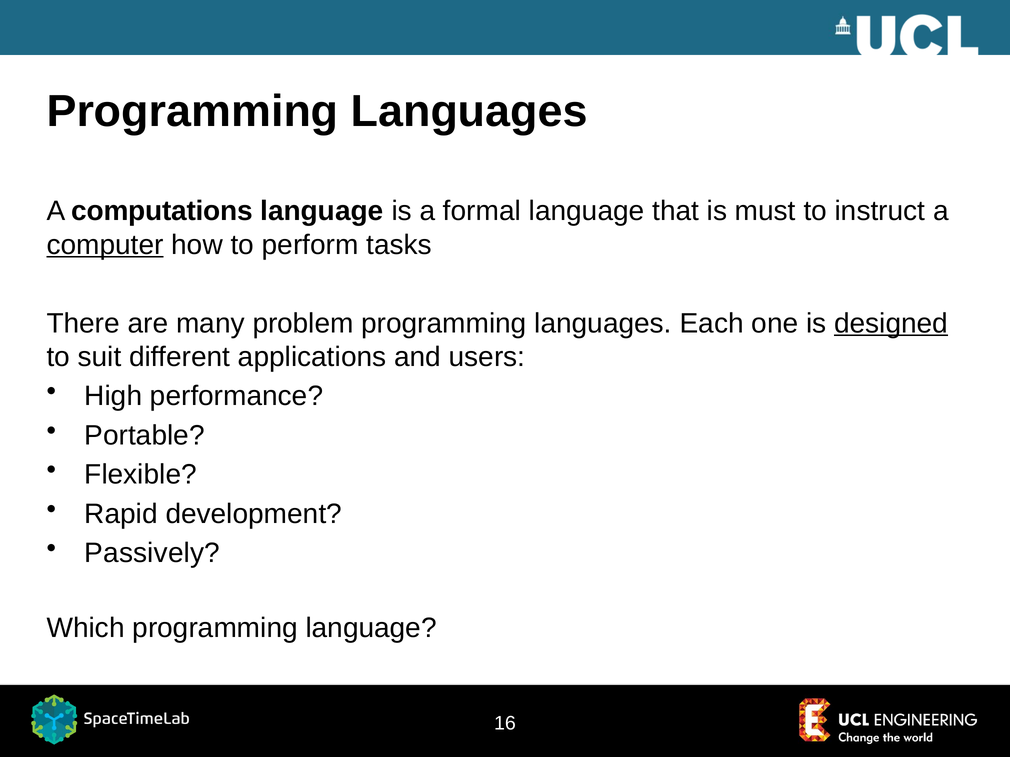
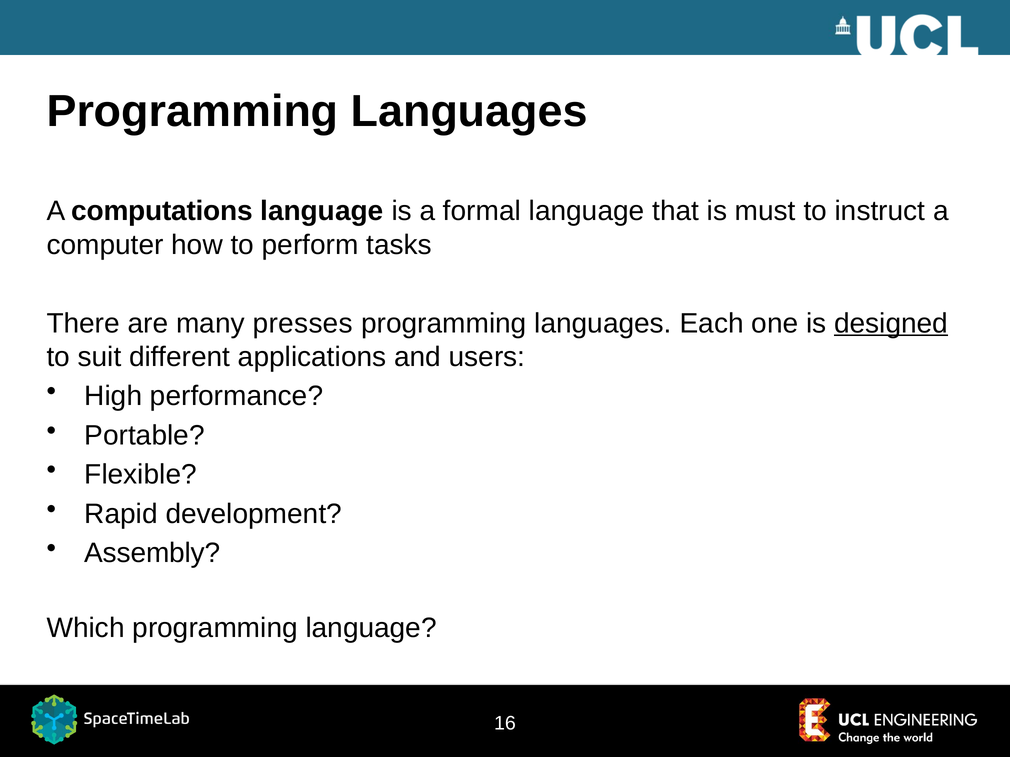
computer underline: present -> none
problem: problem -> presses
Passively: Passively -> Assembly
